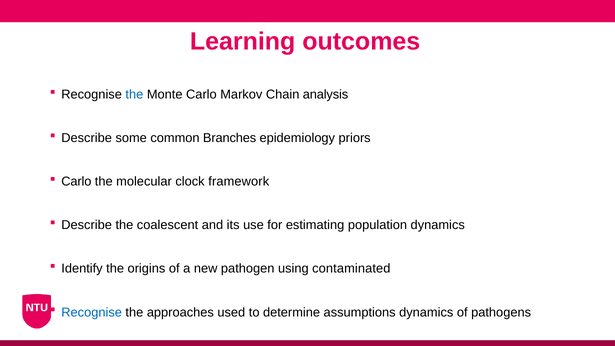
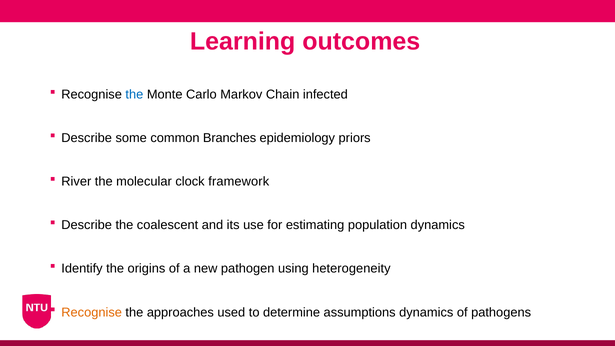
analysis: analysis -> infected
Carlo at (76, 182): Carlo -> River
contaminated: contaminated -> heterogeneity
Recognise at (92, 312) colour: blue -> orange
